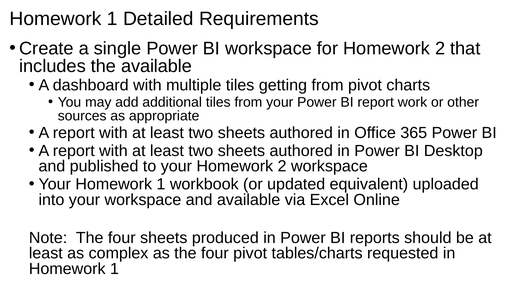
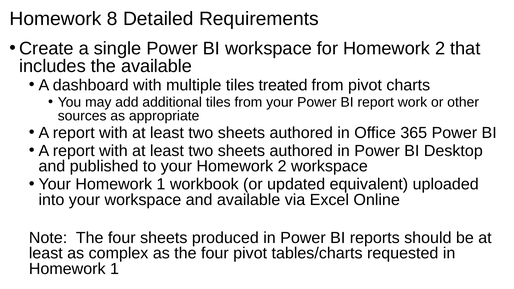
1 at (112, 19): 1 -> 8
getting: getting -> treated
